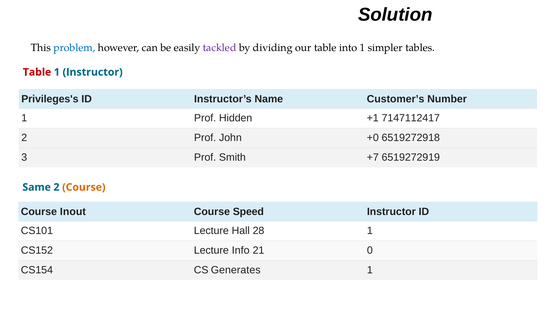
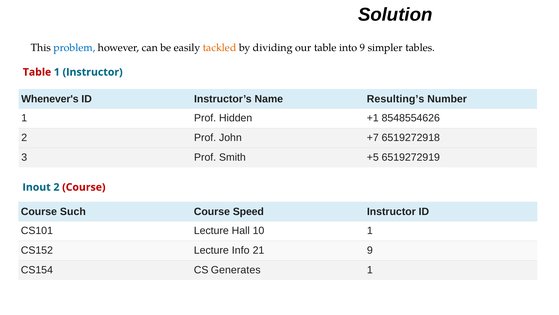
tackled colour: purple -> orange
into 1: 1 -> 9
Privileges's: Privileges's -> Whenever's
Customer’s: Customer’s -> Resulting’s
7147112417: 7147112417 -> 8548554626
+0: +0 -> +7
+7: +7 -> +5
Same: Same -> Inout
Course at (84, 187) colour: orange -> red
Inout: Inout -> Such
28: 28 -> 10
21 0: 0 -> 9
